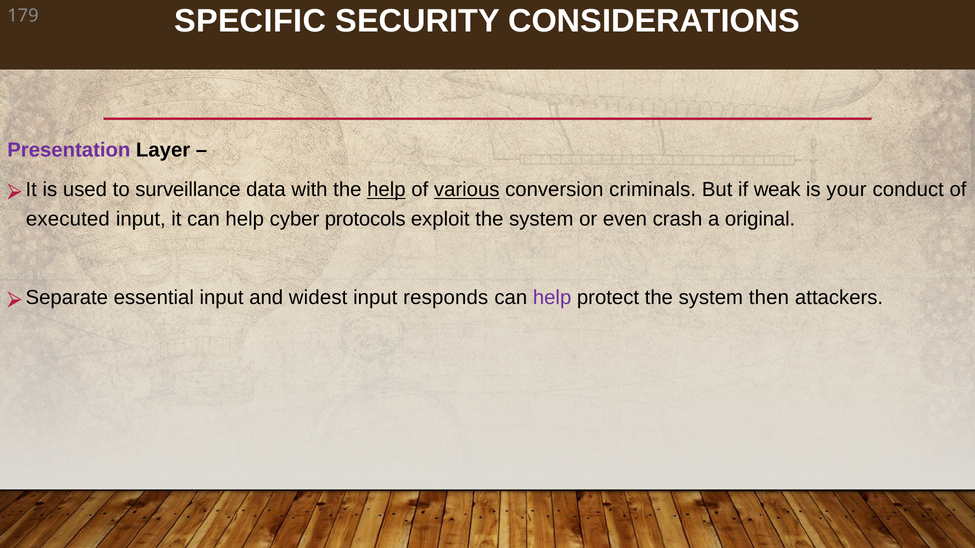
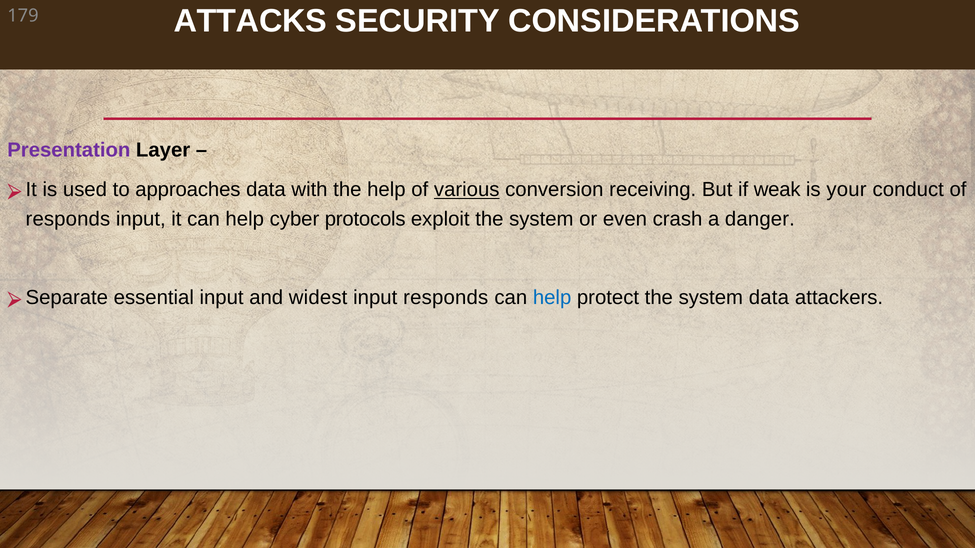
SPECIFIC: SPECIFIC -> ATTACKS
surveillance: surveillance -> approaches
help at (386, 190) underline: present -> none
criminals: criminals -> receiving
executed at (68, 219): executed -> responds
original: original -> danger
help at (552, 298) colour: purple -> blue
system then: then -> data
